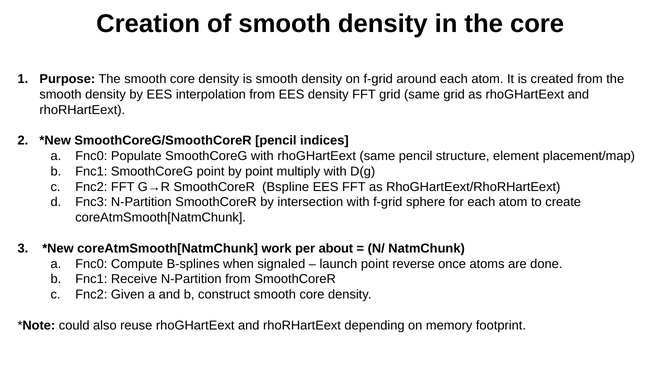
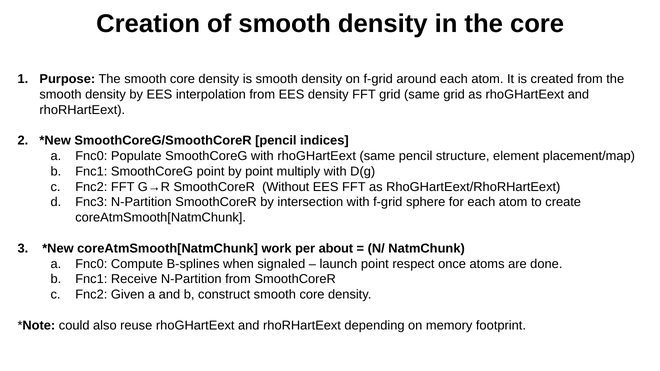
Bspline: Bspline -> Without
reverse: reverse -> respect
